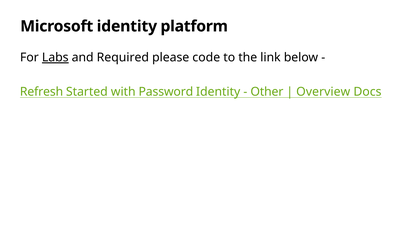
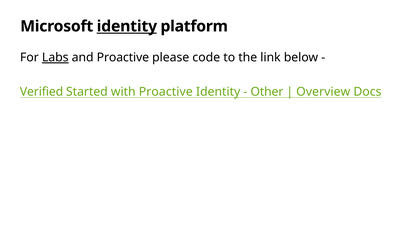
identity at (127, 26) underline: none -> present
and Required: Required -> Proactive
Refresh: Refresh -> Verified
with Password: Password -> Proactive
